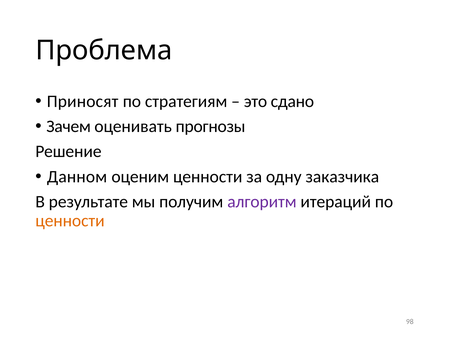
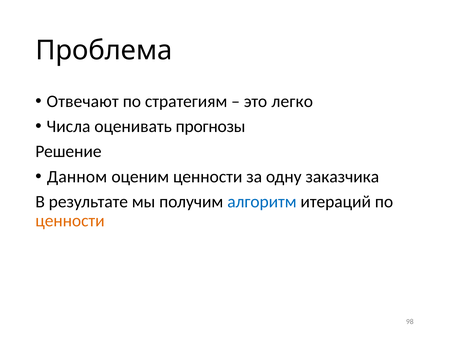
Приносят: Приносят -> Отвечают
сдано: сдано -> легко
Зачем: Зачем -> Числа
алгоритм colour: purple -> blue
